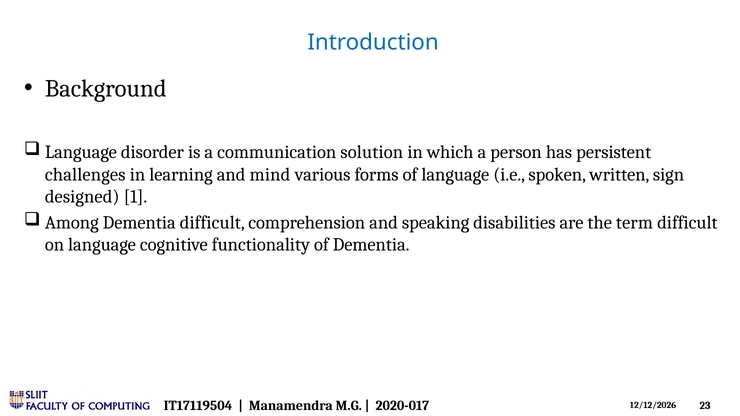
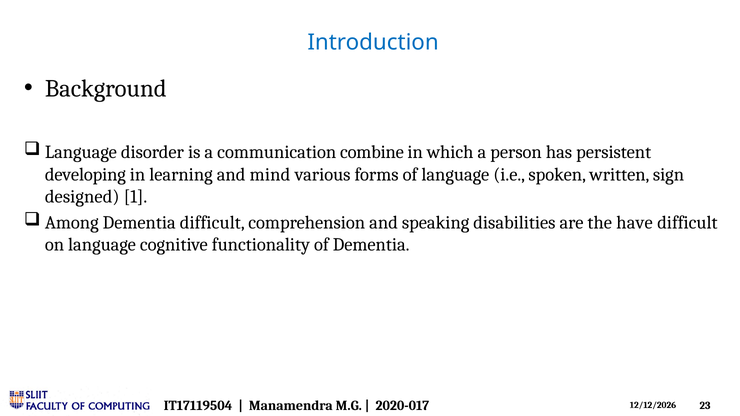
solution: solution -> combine
challenges: challenges -> developing
term: term -> have
